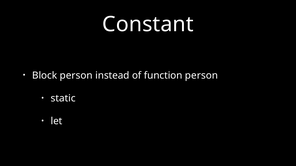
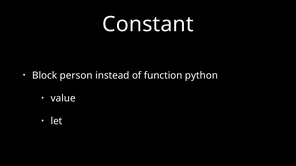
function person: person -> python
static: static -> value
